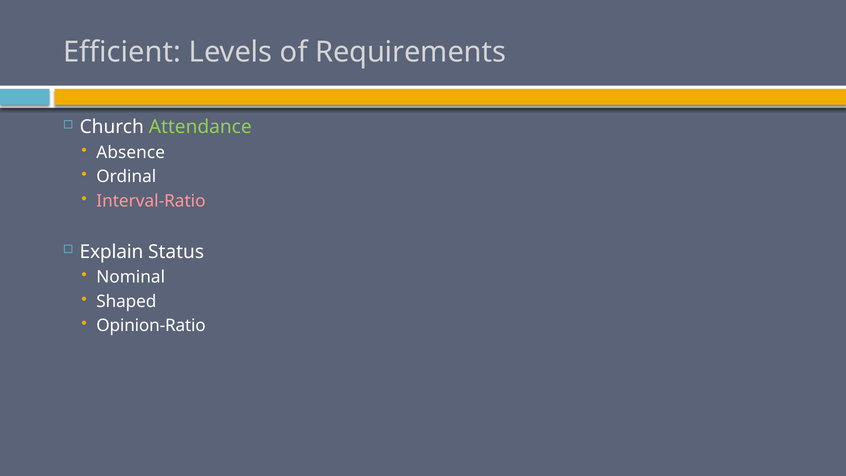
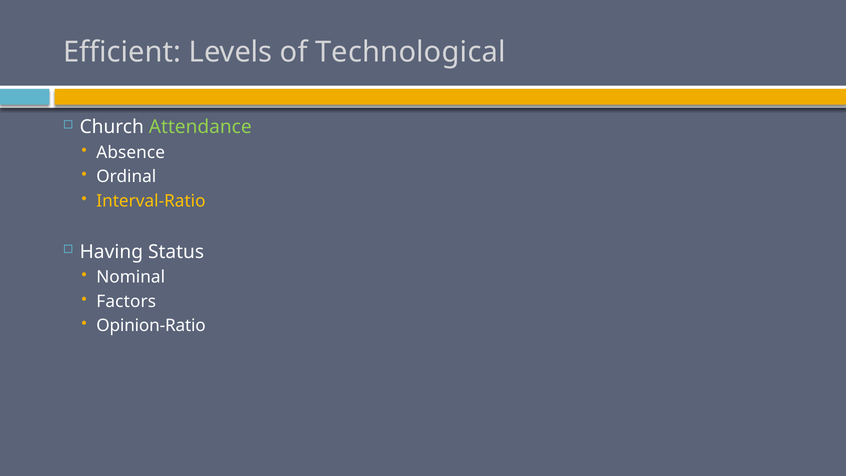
Requirements: Requirements -> Technological
Interval-Ratio colour: pink -> yellow
Explain: Explain -> Having
Shaped: Shaped -> Factors
